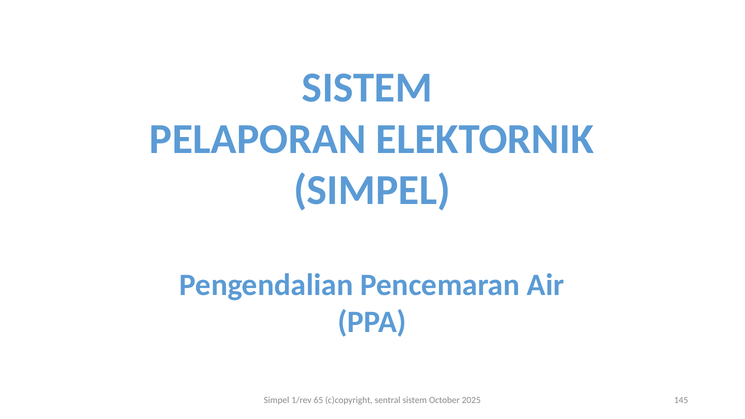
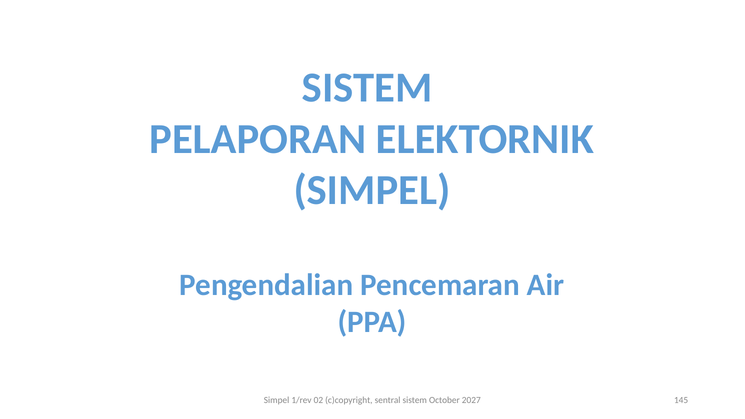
65: 65 -> 02
2025: 2025 -> 2027
